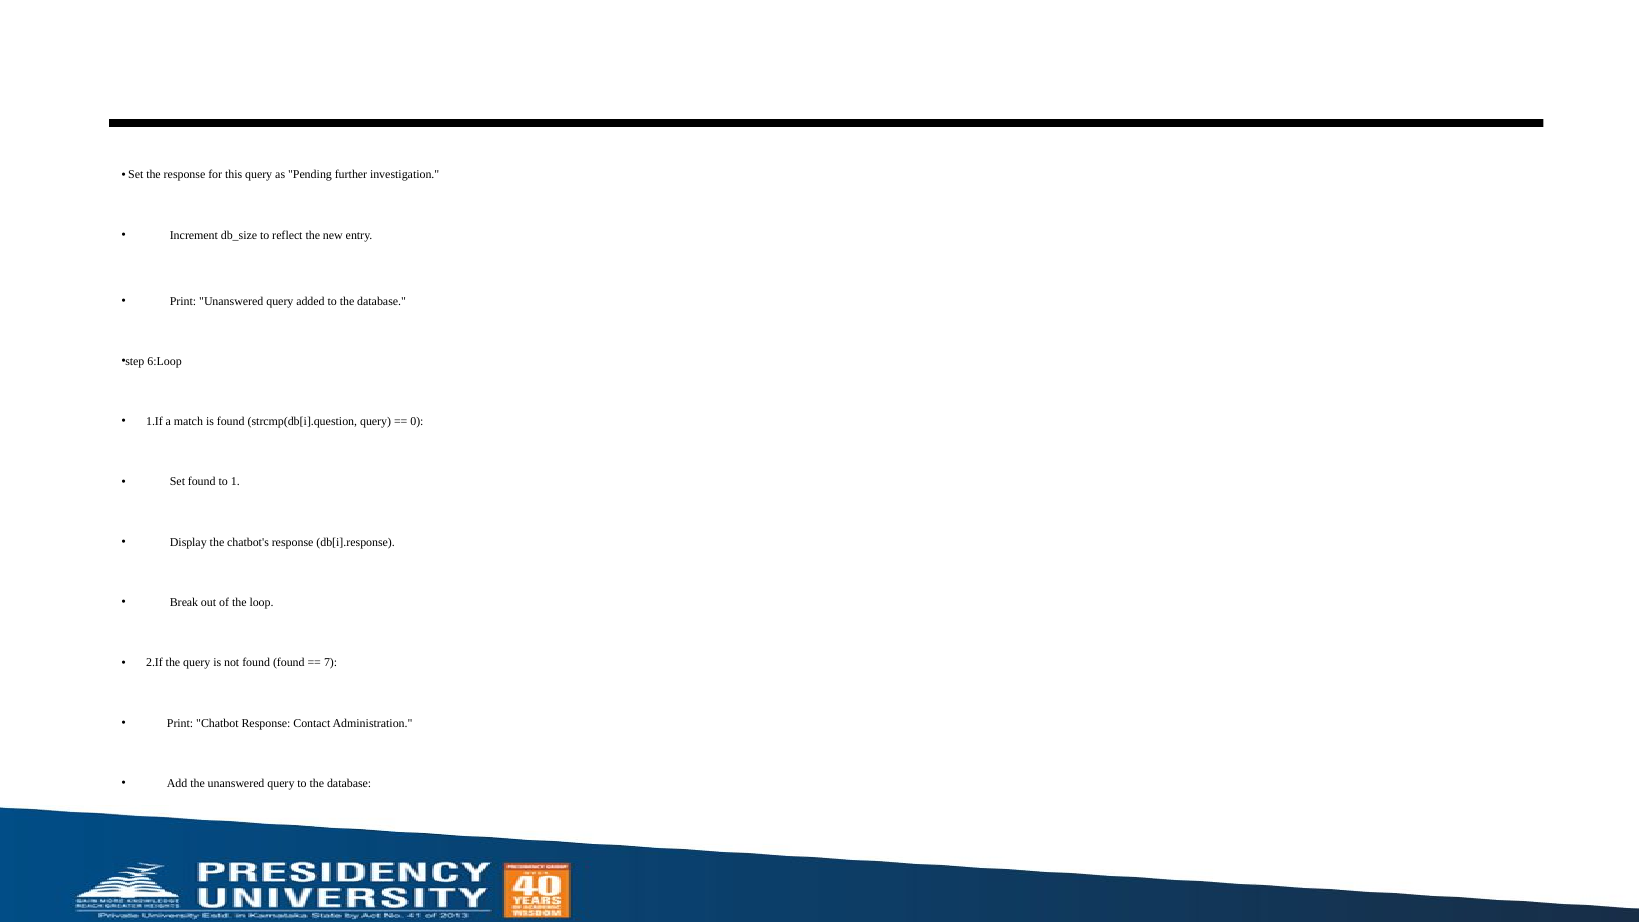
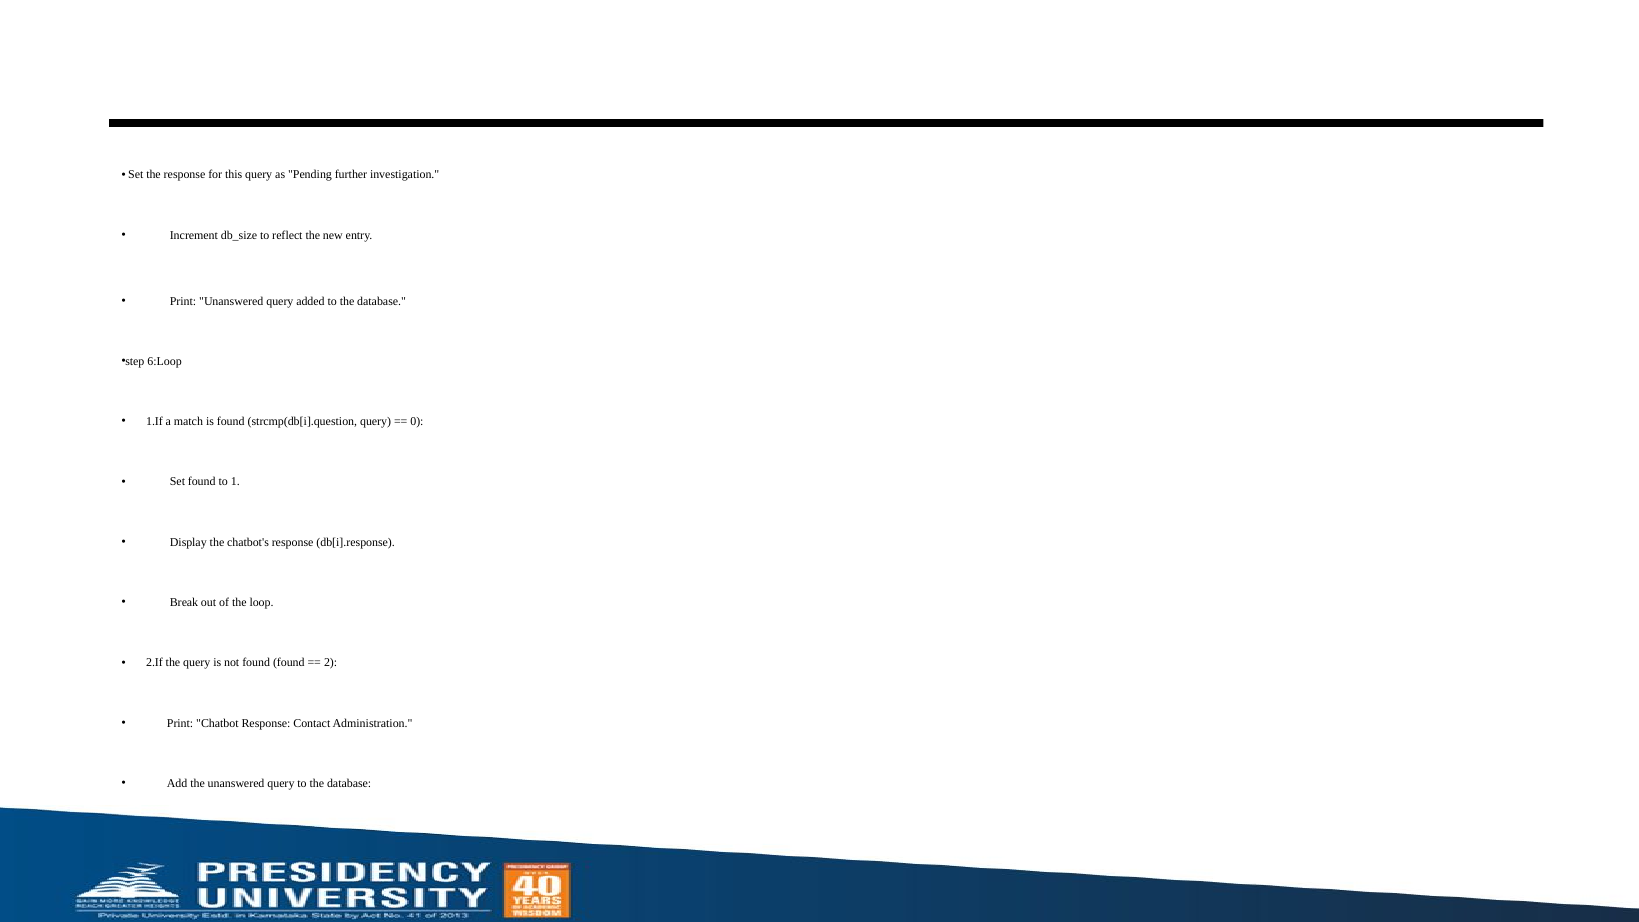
7: 7 -> 2
